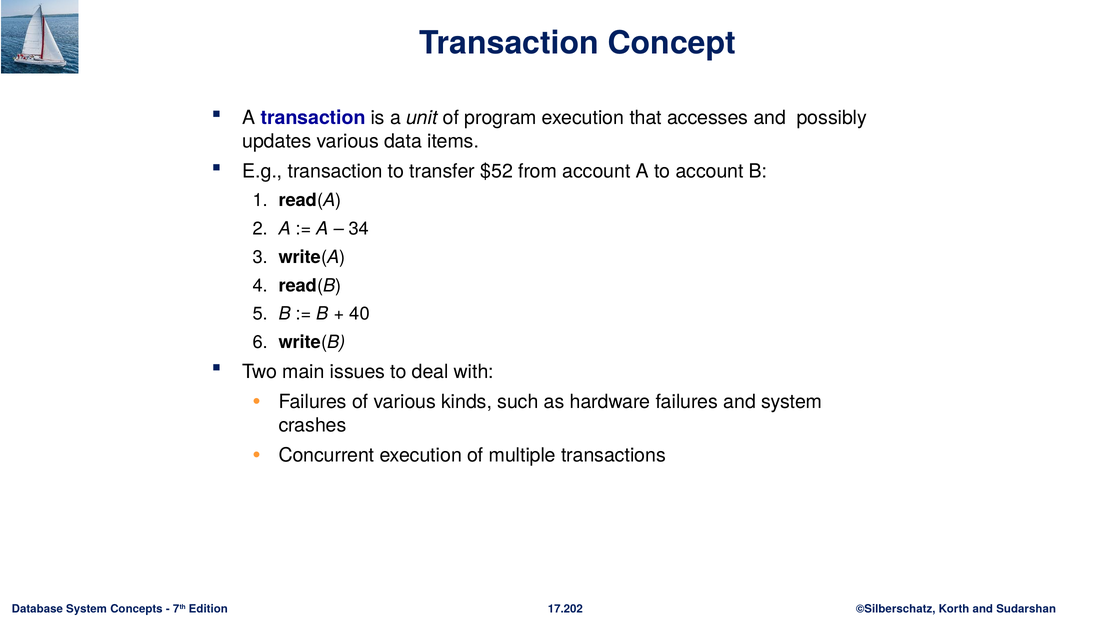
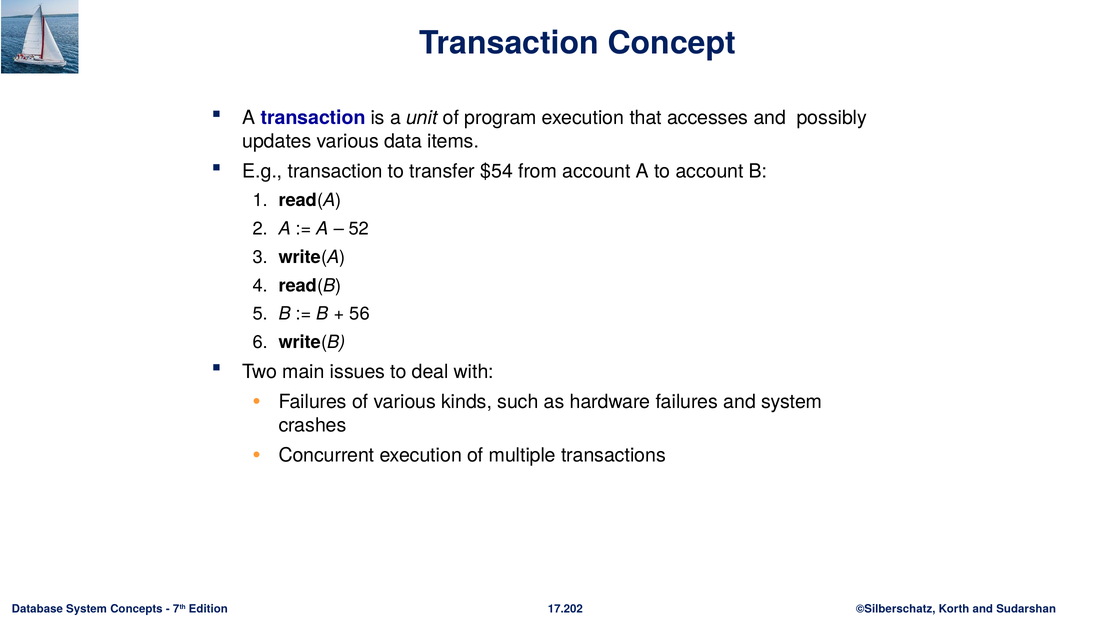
$52: $52 -> $54
34: 34 -> 52
40: 40 -> 56
